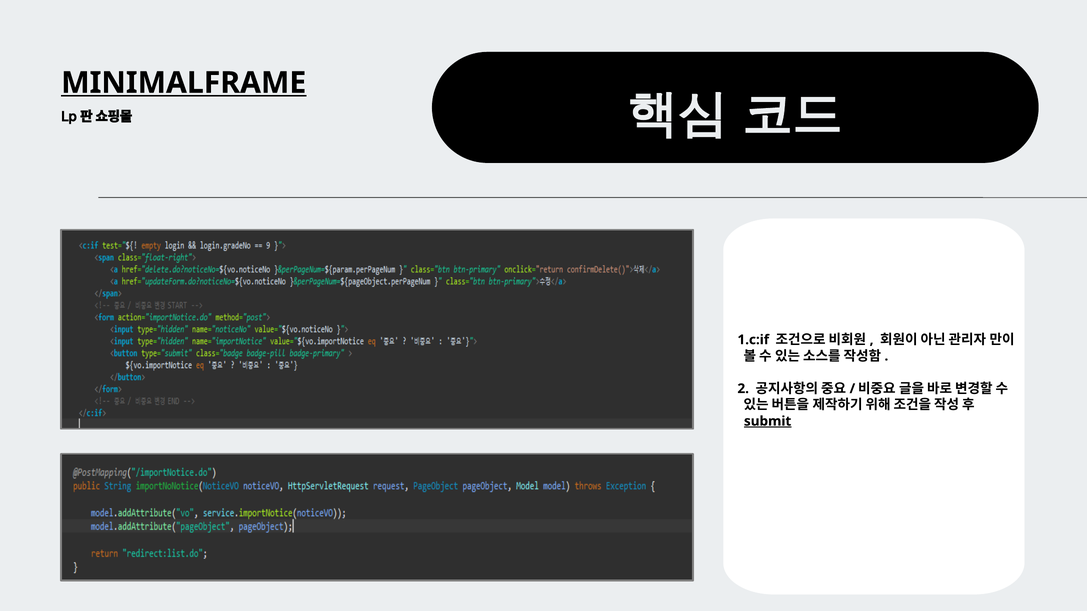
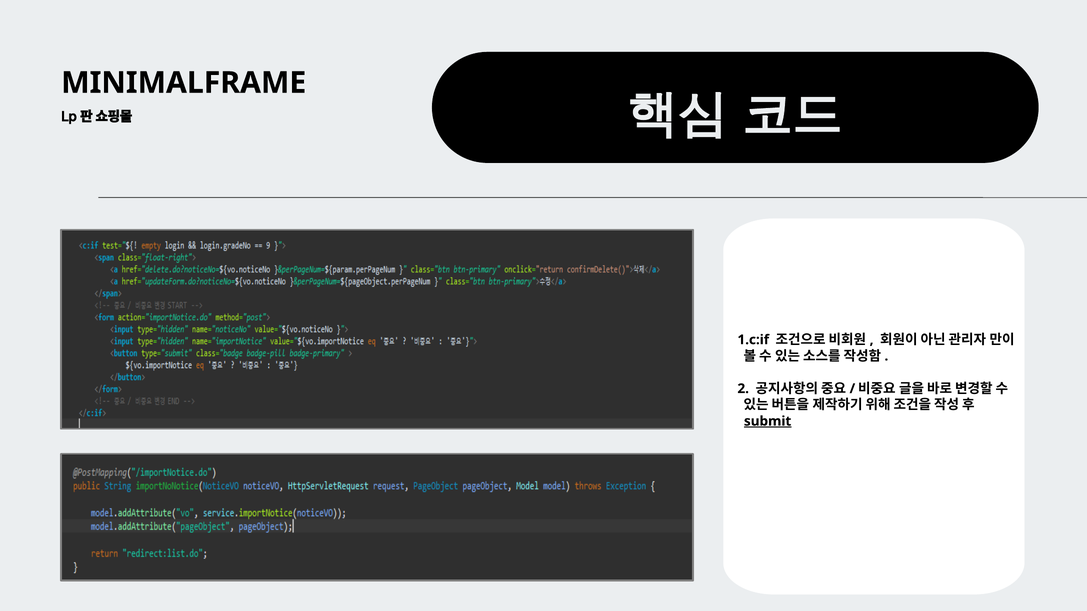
MINIMALFRAME underline: present -> none
